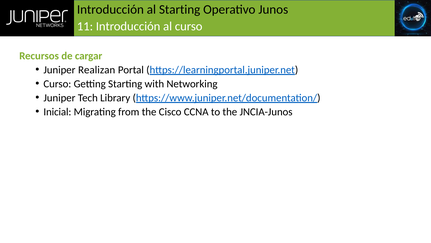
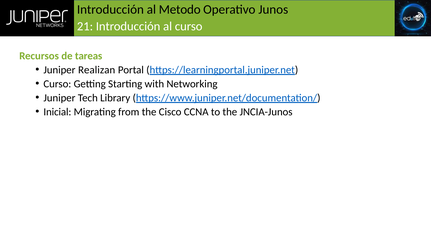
al Starting: Starting -> Metodo
11: 11 -> 21
cargar: cargar -> tareas
